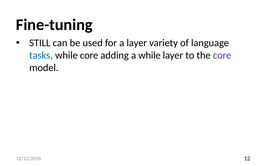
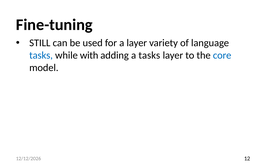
while core: core -> with
a while: while -> tasks
core at (222, 55) colour: purple -> blue
